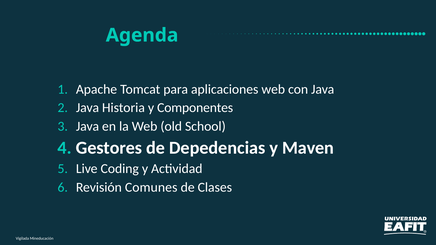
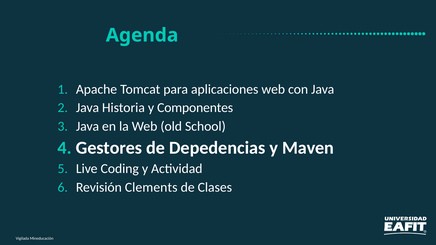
Comunes: Comunes -> Clements
